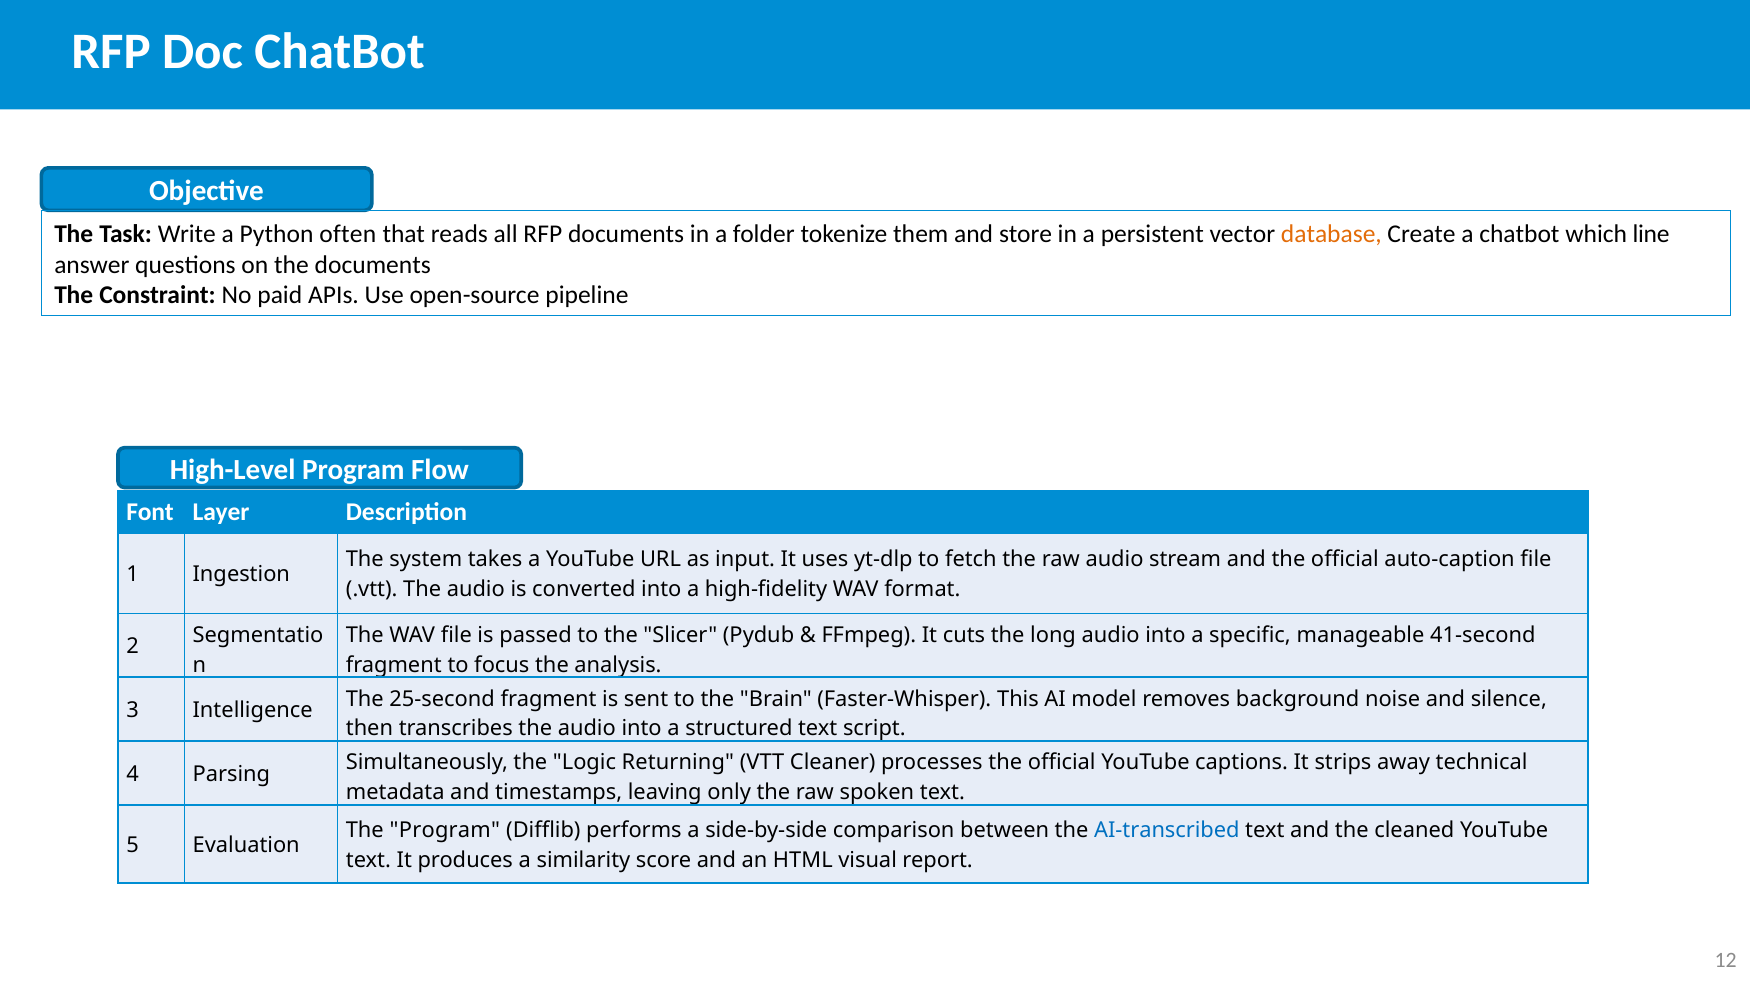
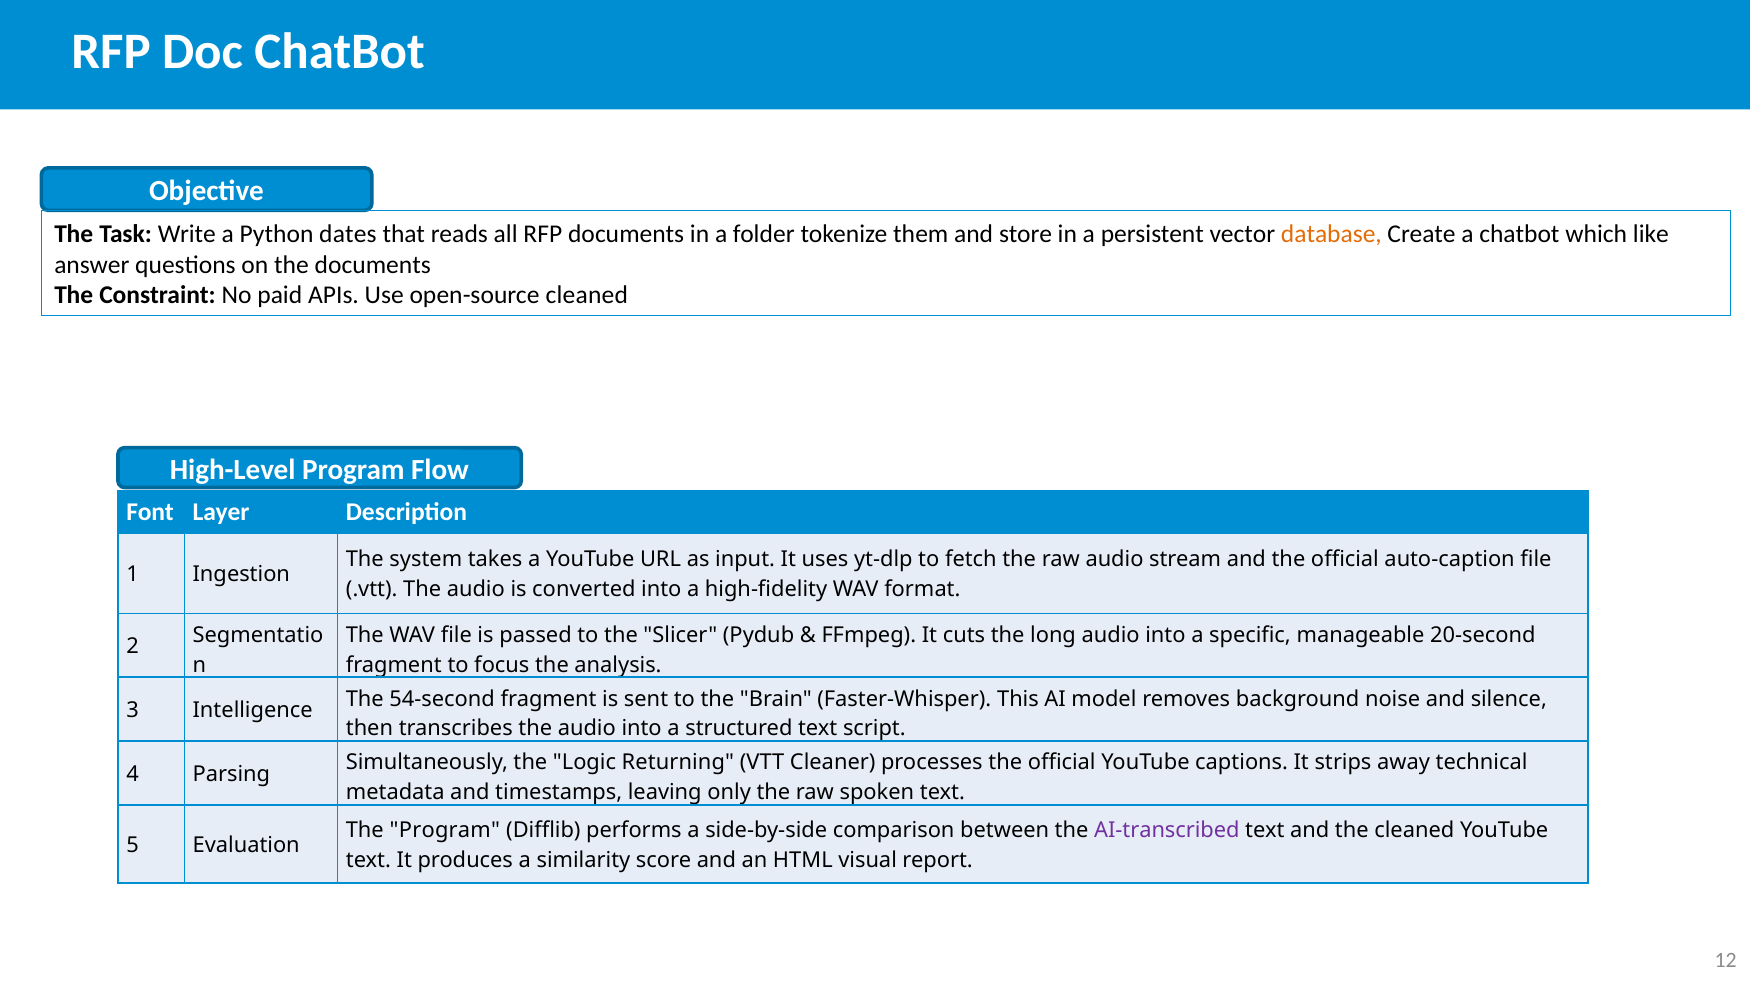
often: often -> dates
line: line -> like
open-source pipeline: pipeline -> cleaned
41-second: 41-second -> 20-second
25-second: 25-second -> 54-second
AI-transcribed colour: blue -> purple
